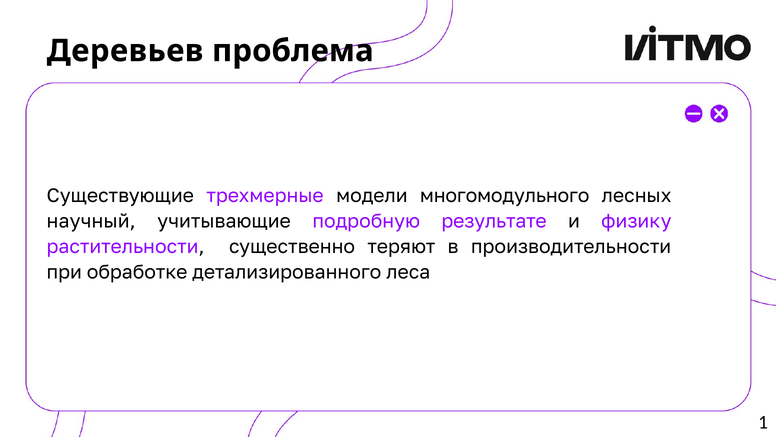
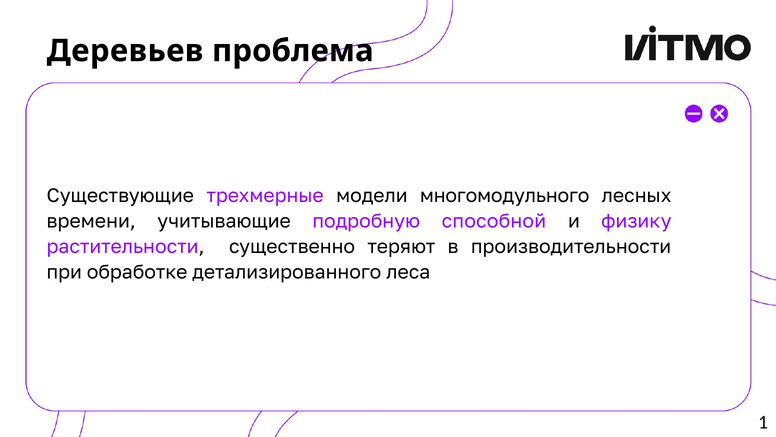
научный: научный -> времени
результате: результате -> способной
